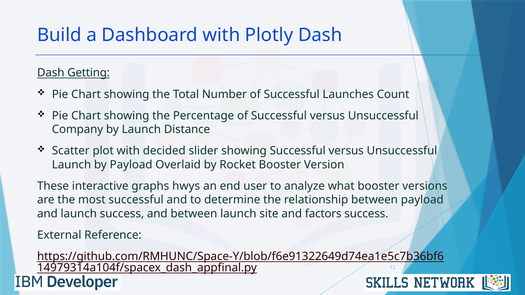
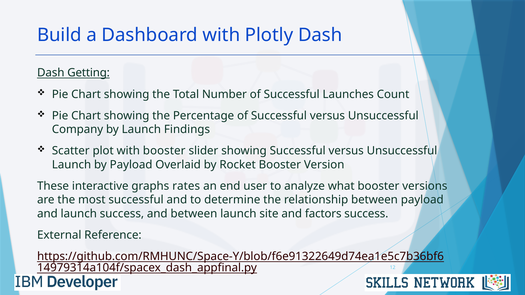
Distance: Distance -> Findings
with decided: decided -> booster
hwys: hwys -> rates
